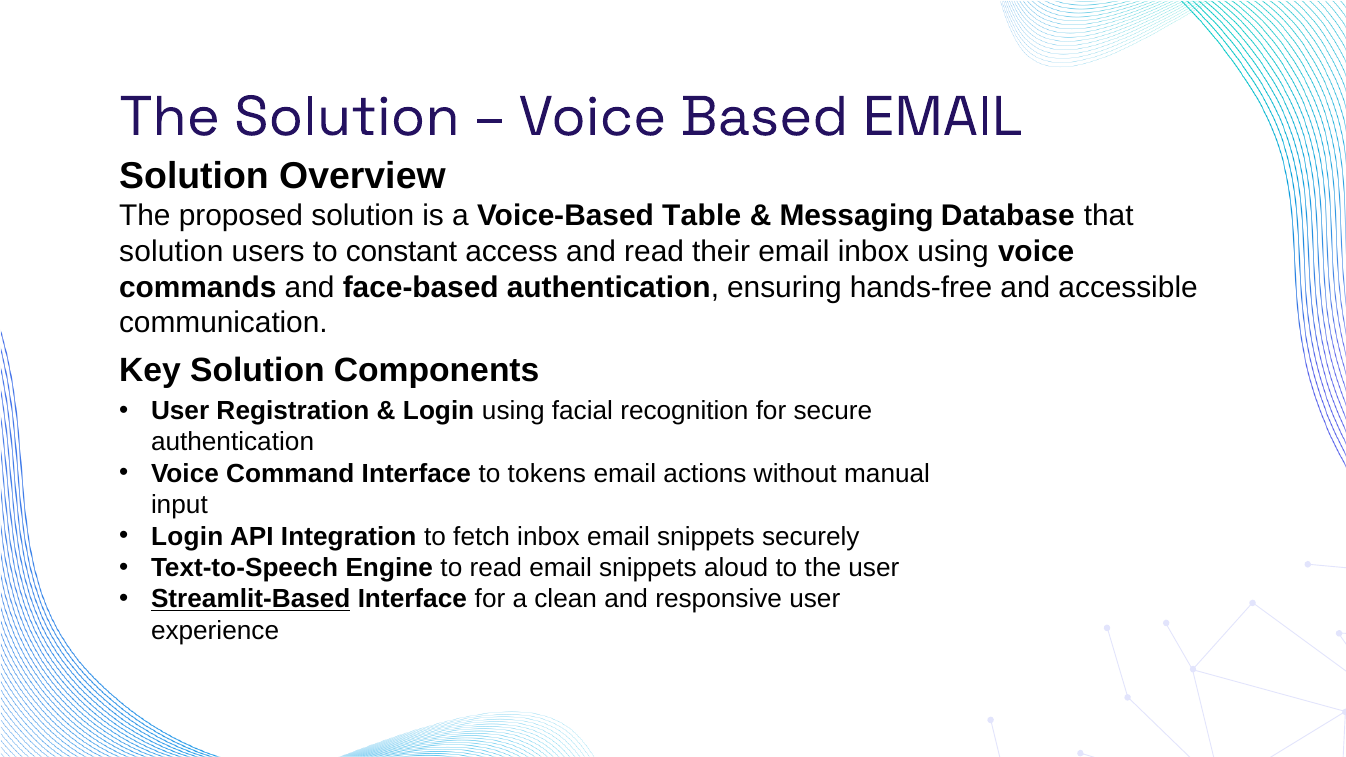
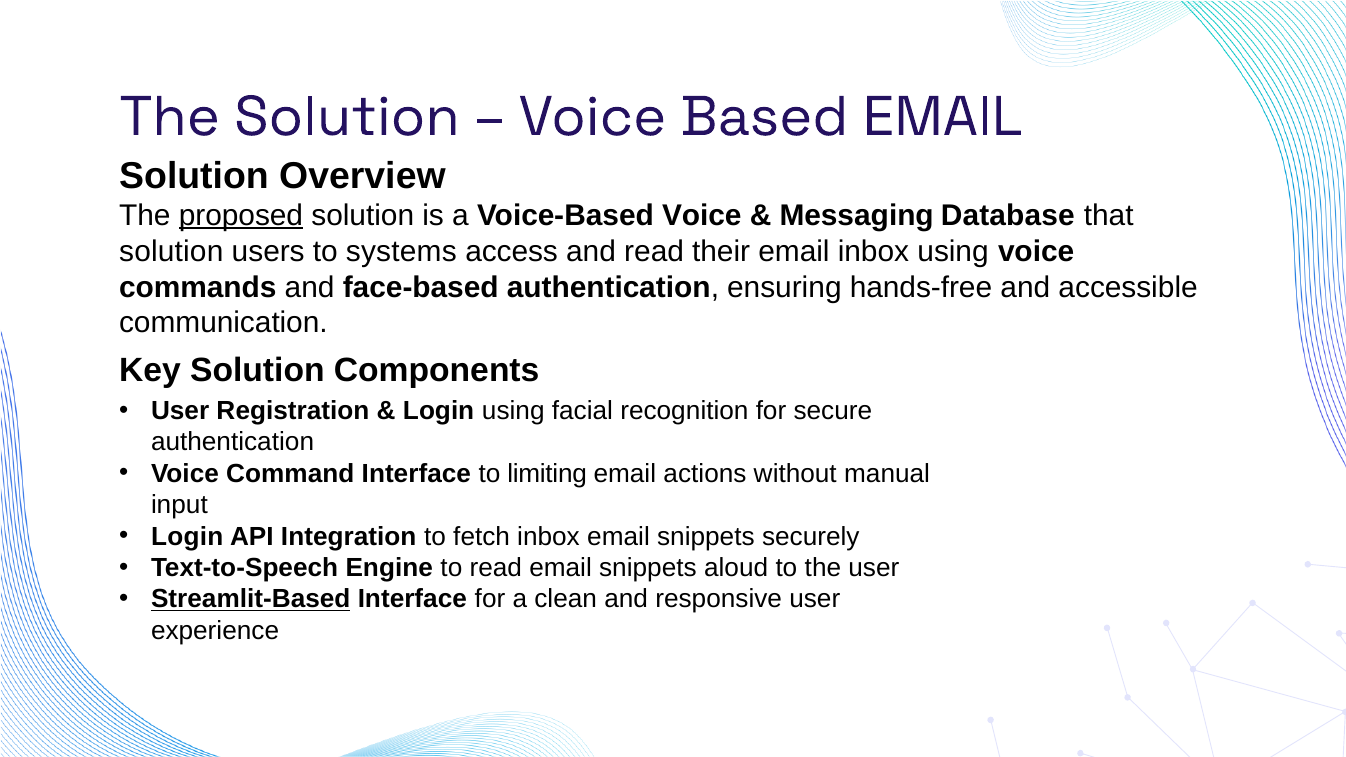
proposed underline: none -> present
Voice-Based Table: Table -> Voice
constant: constant -> systems
tokens: tokens -> limiting
